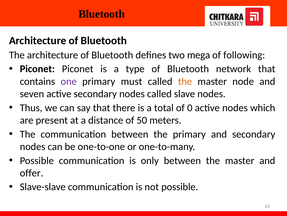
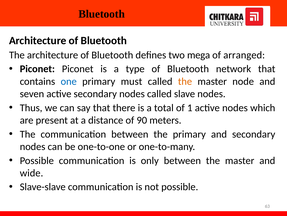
following: following -> arranged
one colour: purple -> blue
0: 0 -> 1
50: 50 -> 90
offer: offer -> wide
